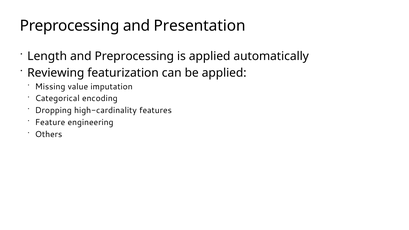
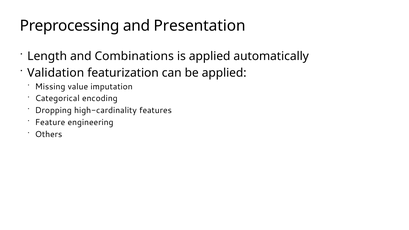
and Preprocessing: Preprocessing -> Combinations
Reviewing: Reviewing -> Validation
